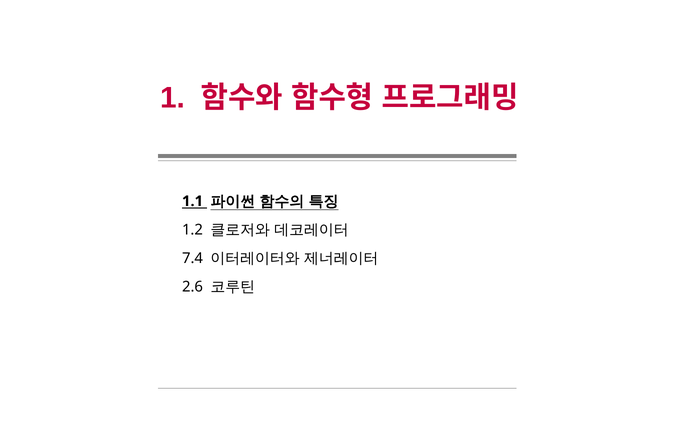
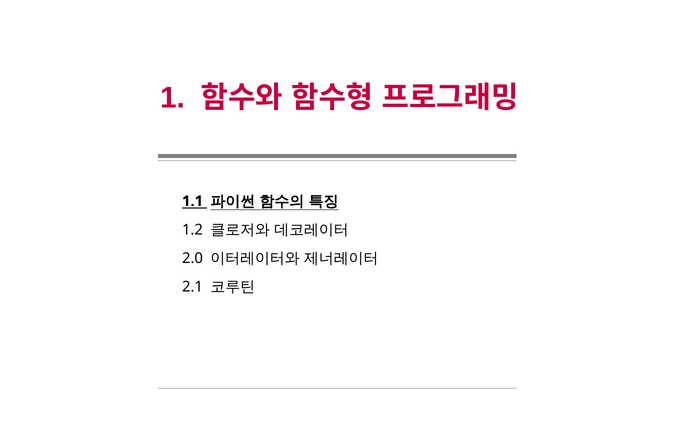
7.4: 7.4 -> 2.0
2.6: 2.6 -> 2.1
